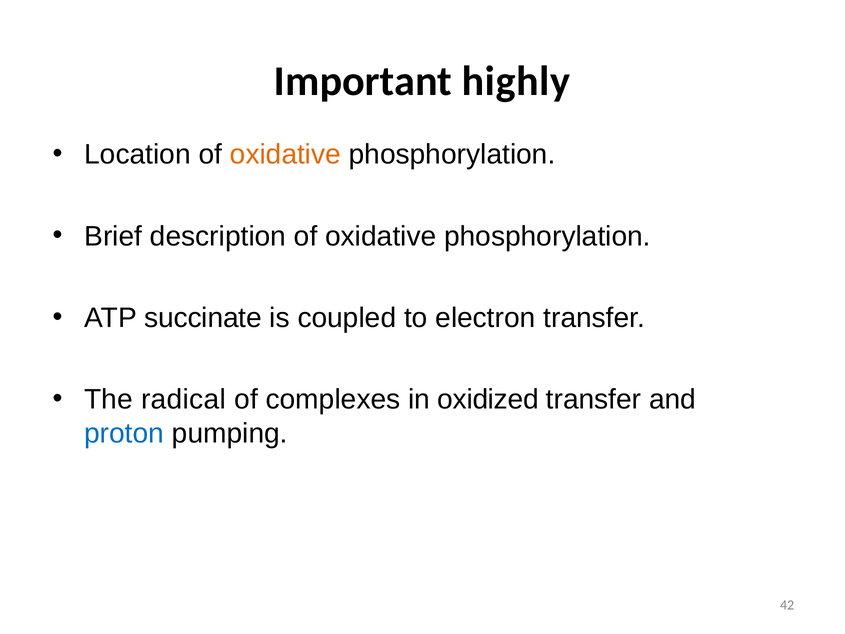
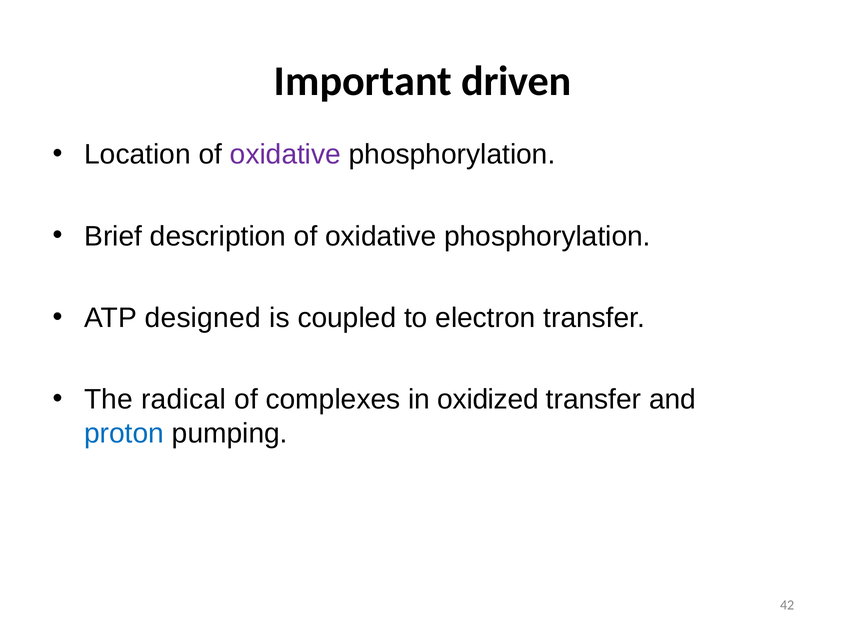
highly: highly -> driven
oxidative at (285, 154) colour: orange -> purple
succinate: succinate -> designed
